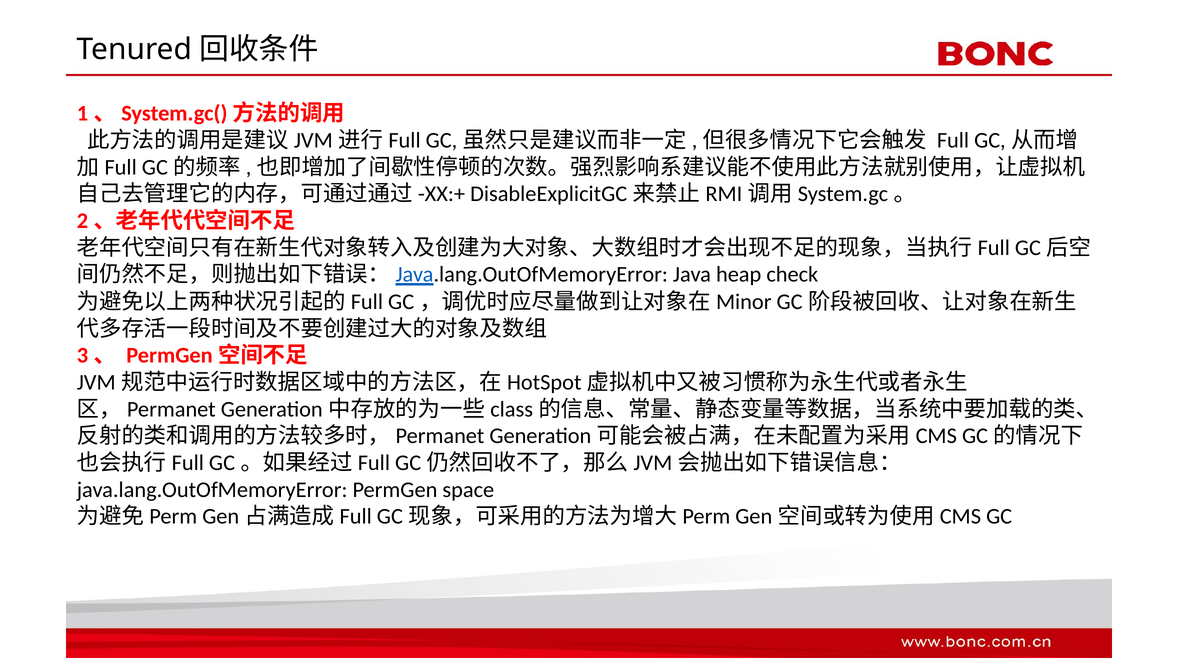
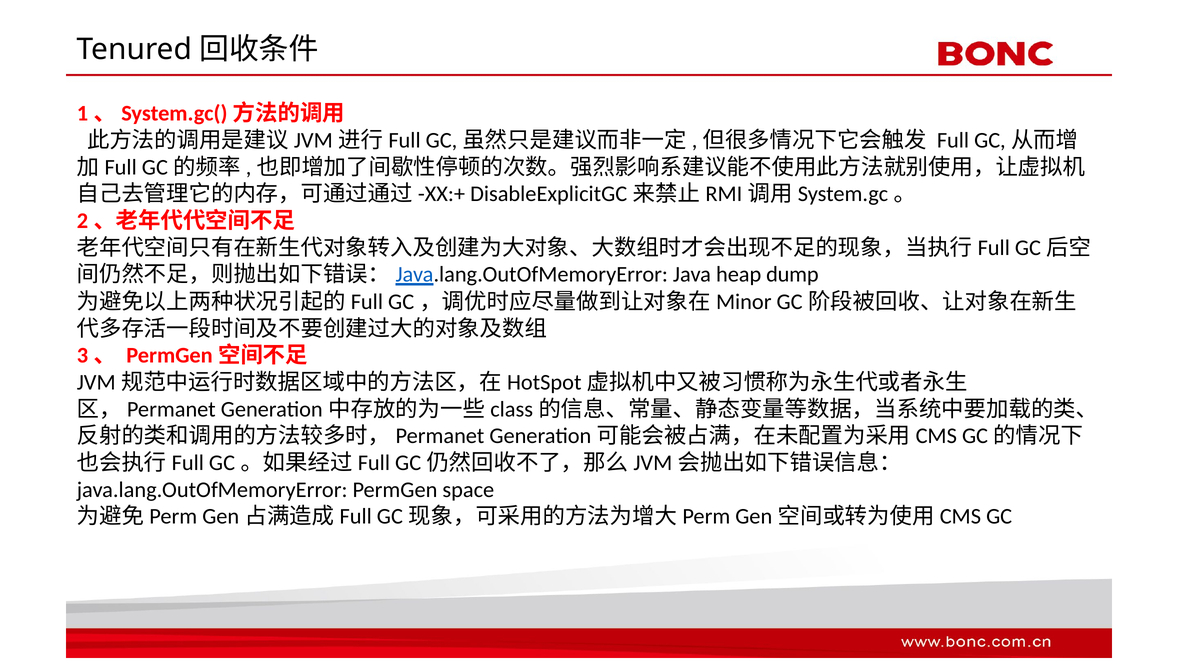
check: check -> dump
